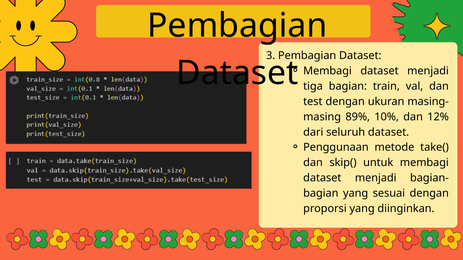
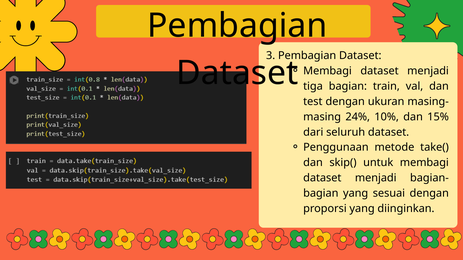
89%: 89% -> 24%
12%: 12% -> 15%
